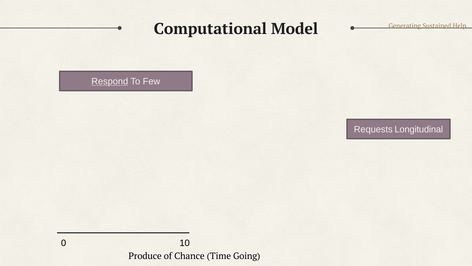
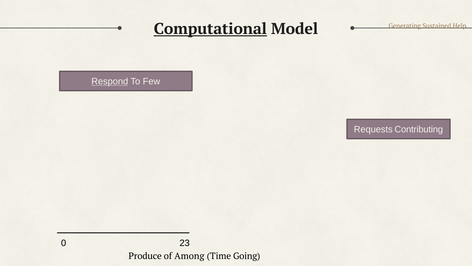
Computational underline: none -> present
Longitudinal: Longitudinal -> Contributing
10: 10 -> 23
Chance: Chance -> Among
